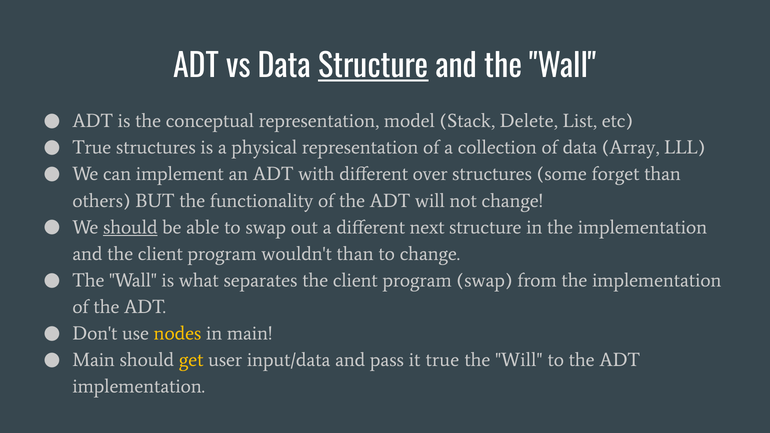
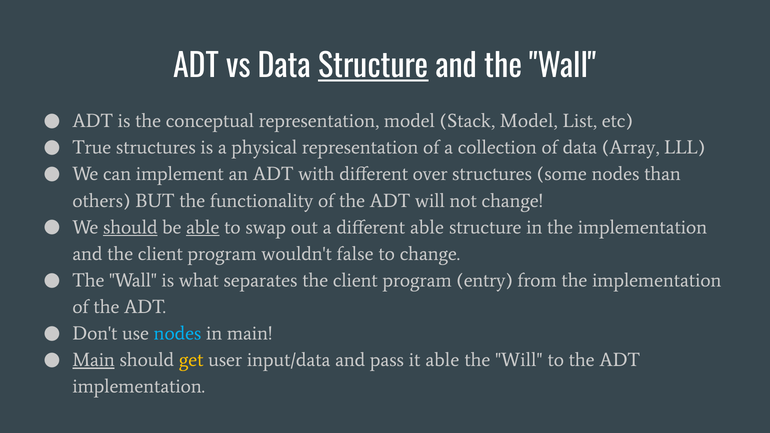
Stack Delete: Delete -> Model
some forget: forget -> nodes
able at (203, 227) underline: none -> present
different next: next -> able
wouldn't than: than -> false
program swap: swap -> entry
nodes at (178, 334) colour: yellow -> light blue
Main at (94, 360) underline: none -> present
it true: true -> able
